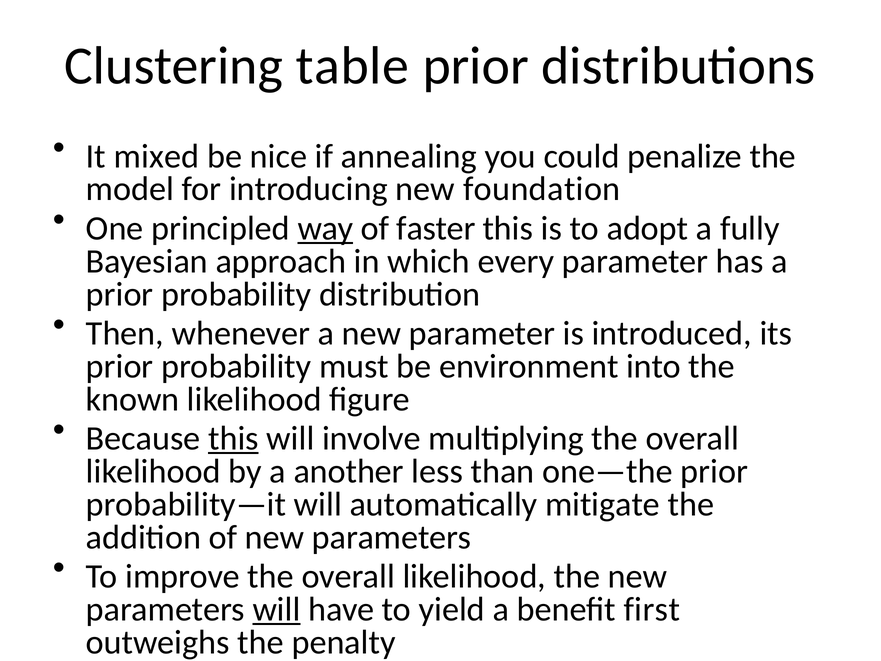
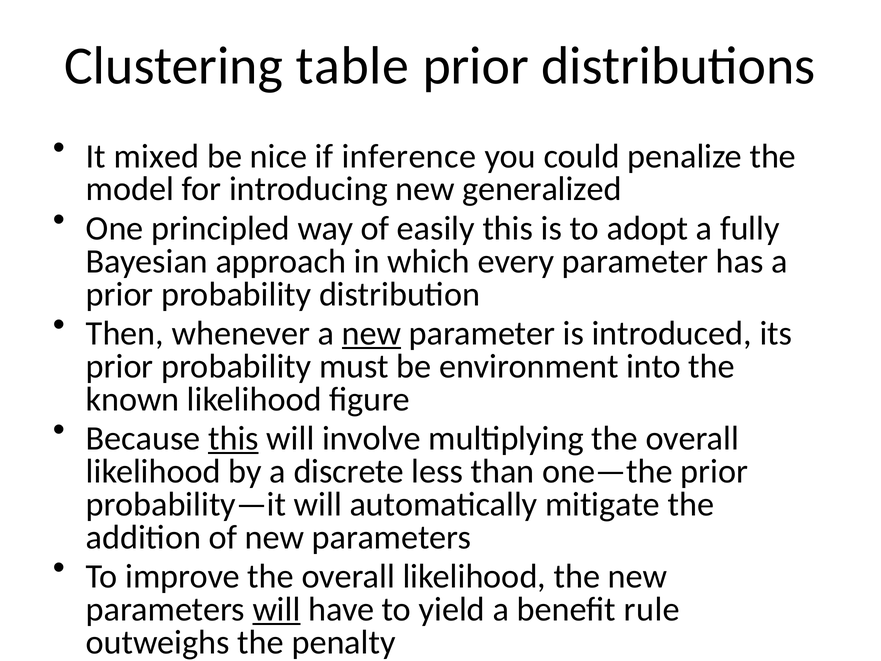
annealing: annealing -> inference
foundation: foundation -> generalized
way underline: present -> none
faster: faster -> easily
new at (371, 333) underline: none -> present
another: another -> discrete
first: first -> rule
